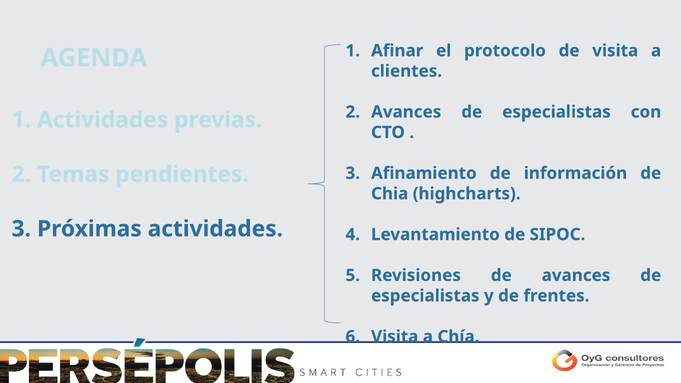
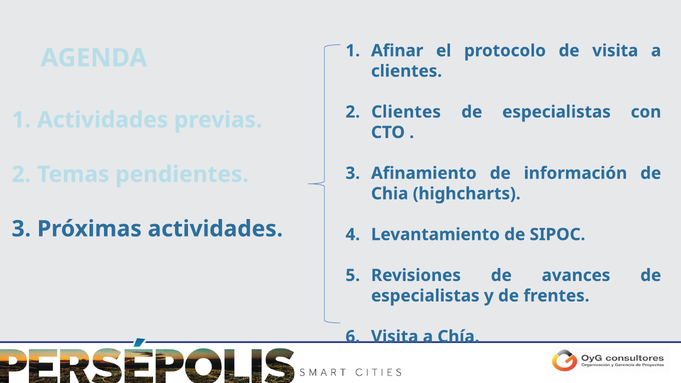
Avances at (406, 112): Avances -> Clientes
